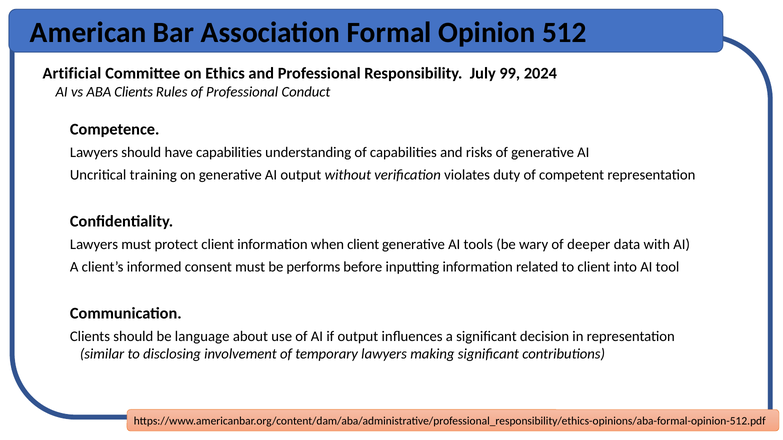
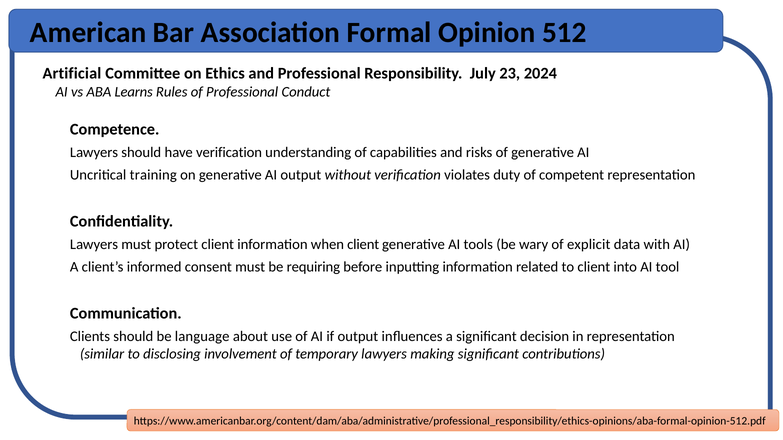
99: 99 -> 23
ABA Clients: Clients -> Learns
have capabilities: capabilities -> verification
deeper: deeper -> explicit
performs: performs -> requiring
